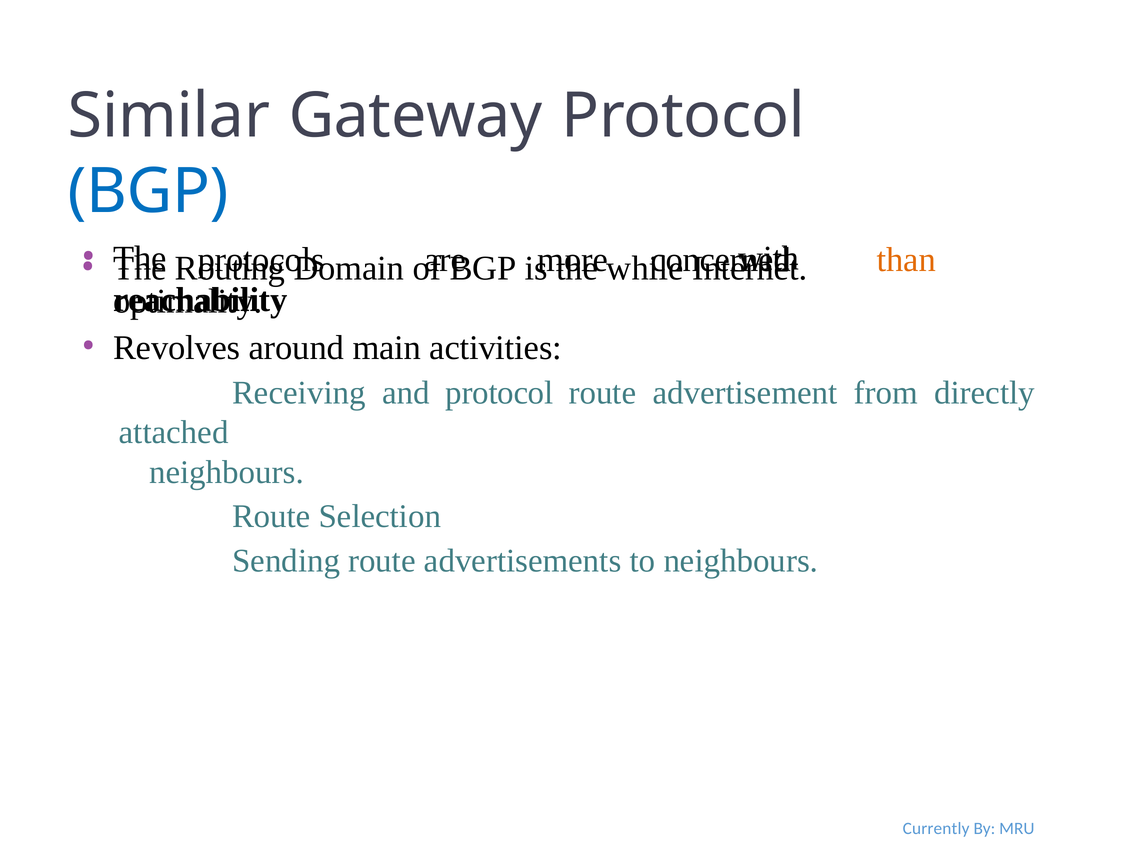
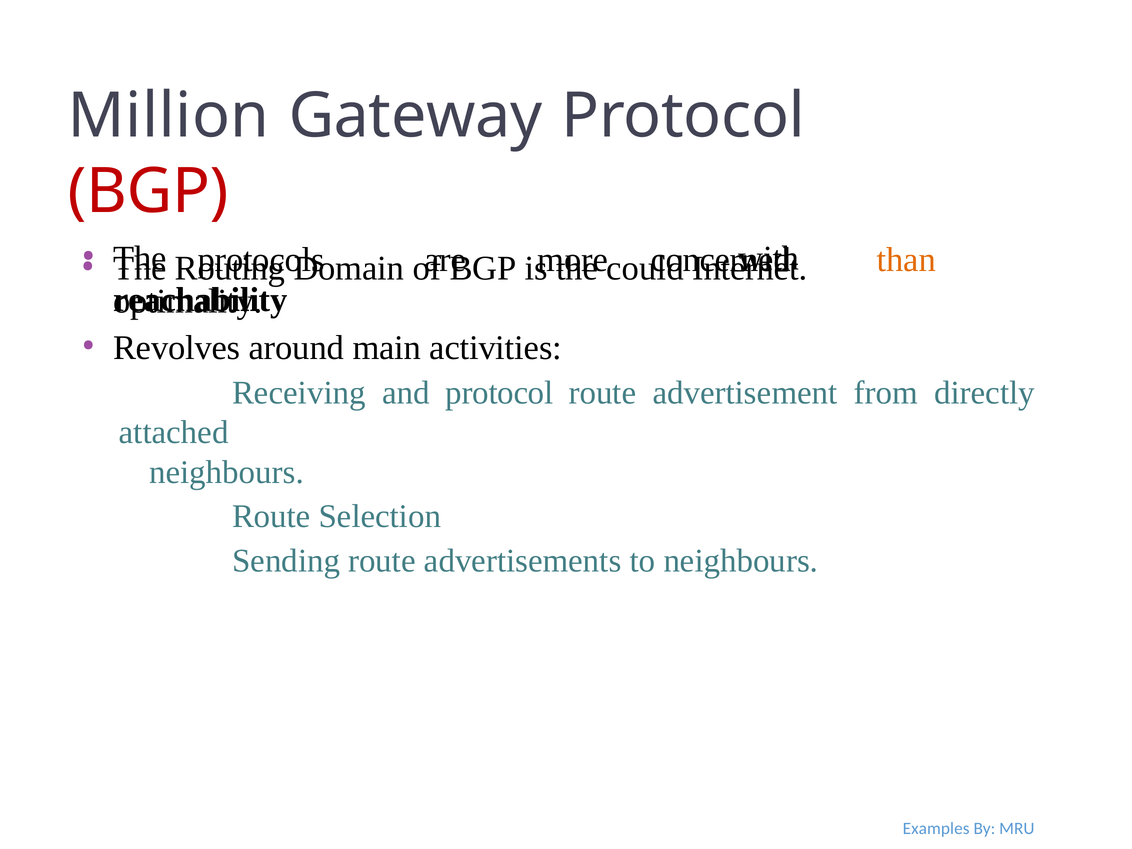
Similar: Similar -> Million
BGP at (148, 192) colour: blue -> red
while: while -> could
Currently: Currently -> Examples
